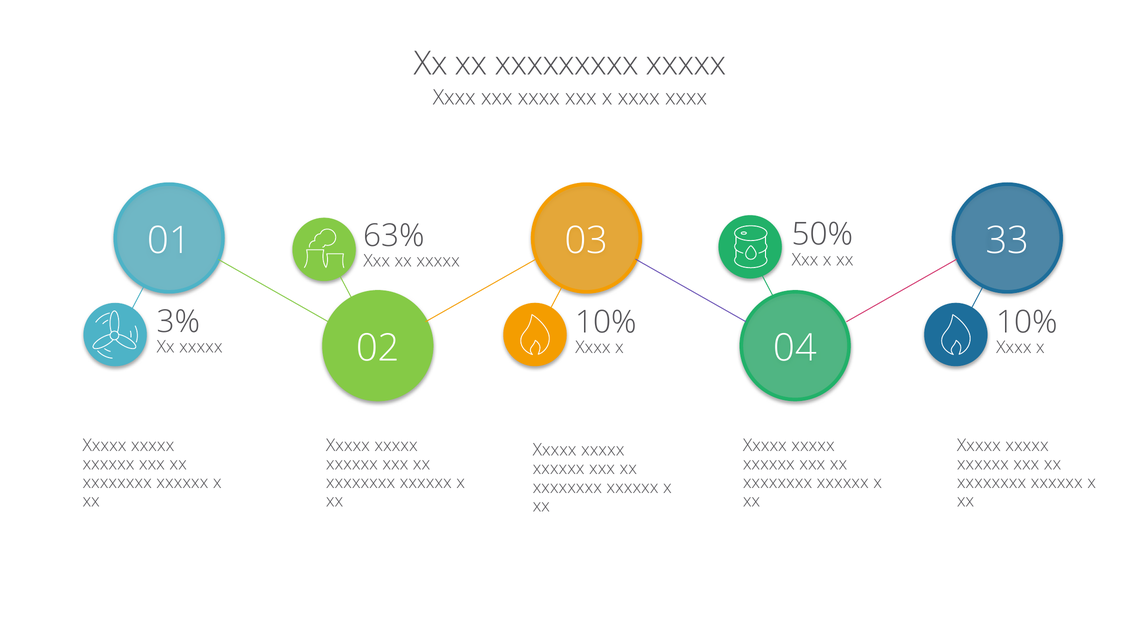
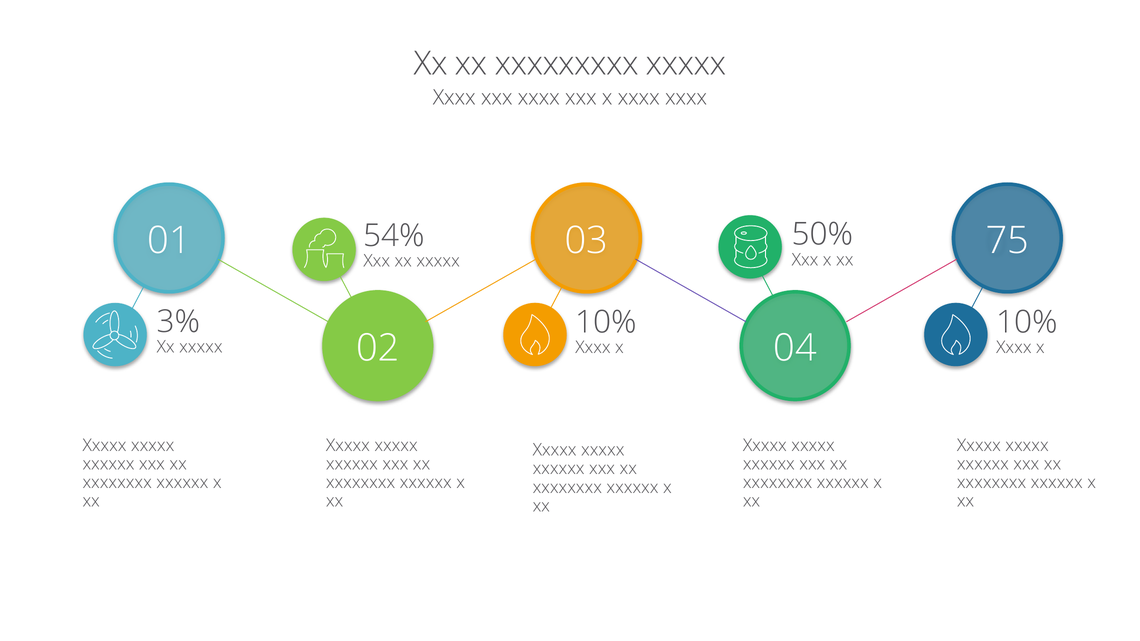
63%: 63% -> 54%
33: 33 -> 75
